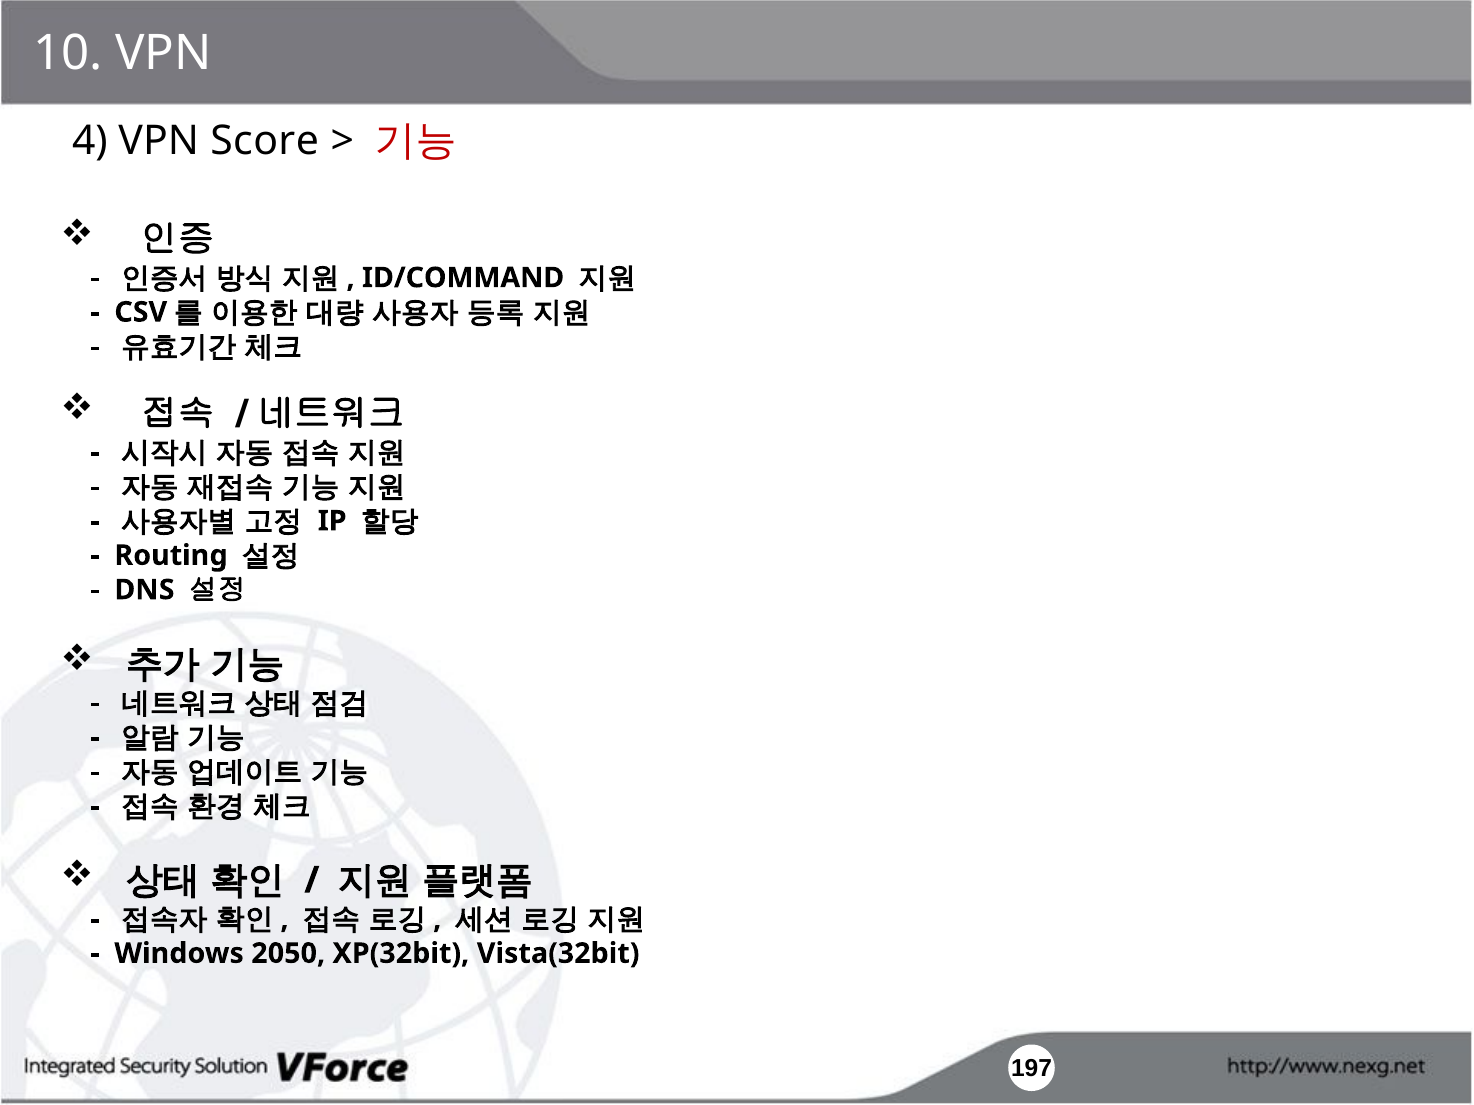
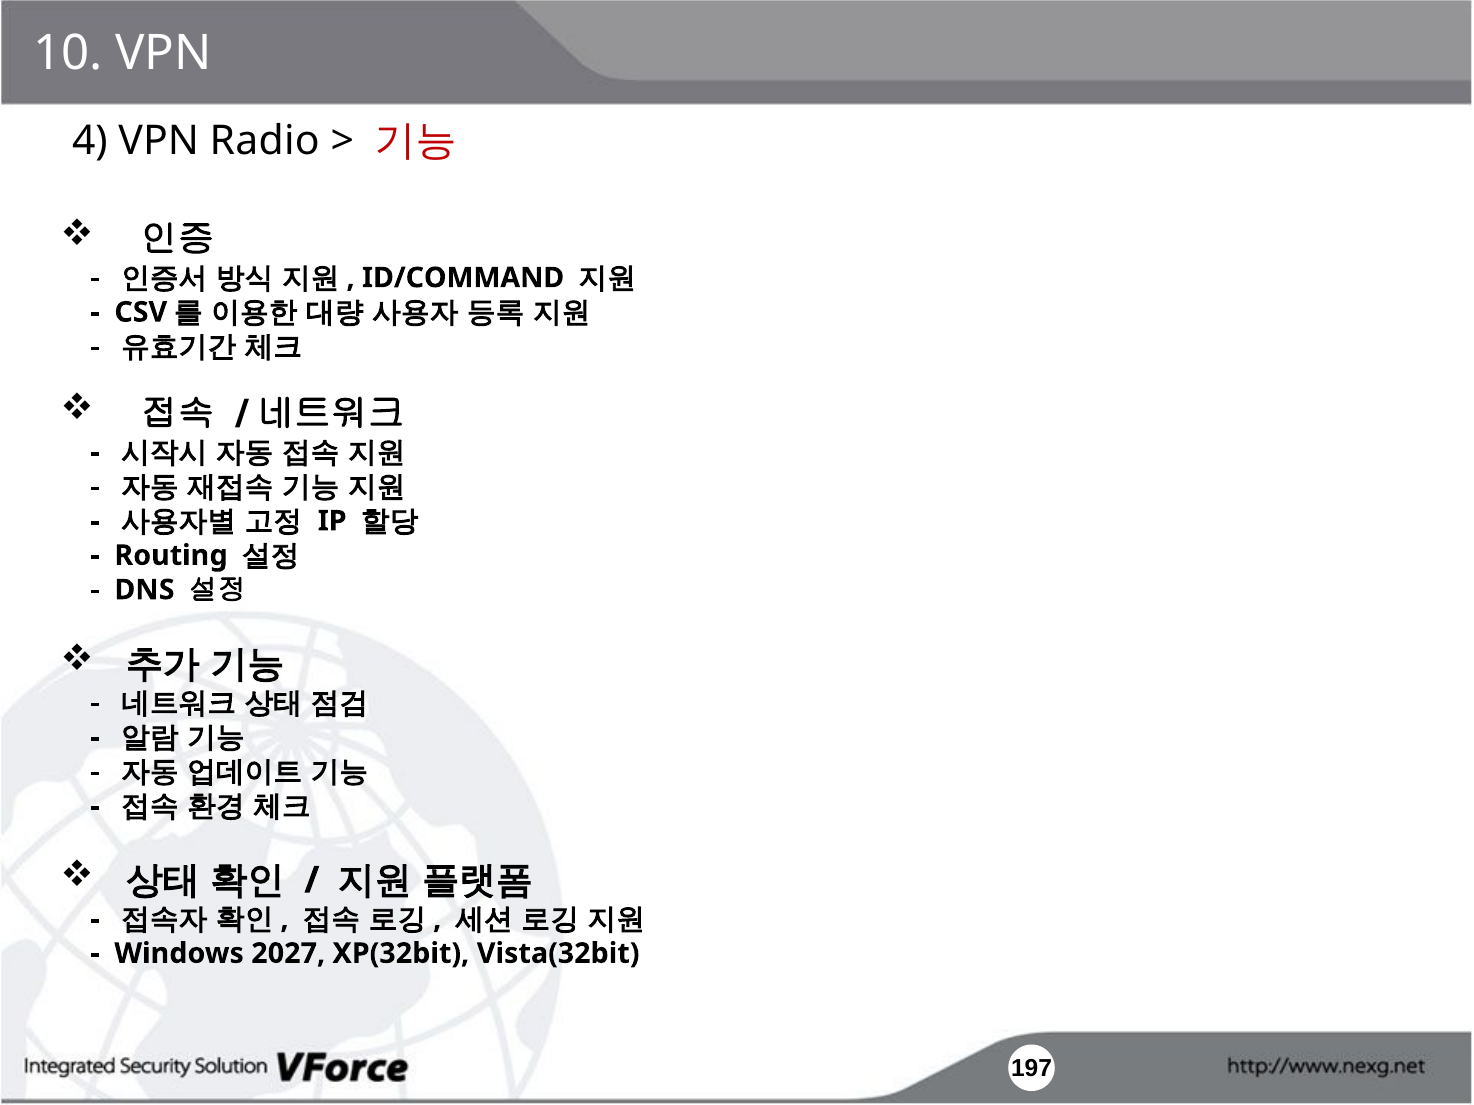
Score: Score -> Radio
2050: 2050 -> 2027
